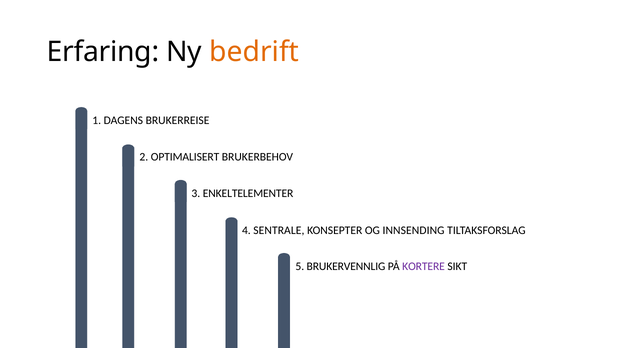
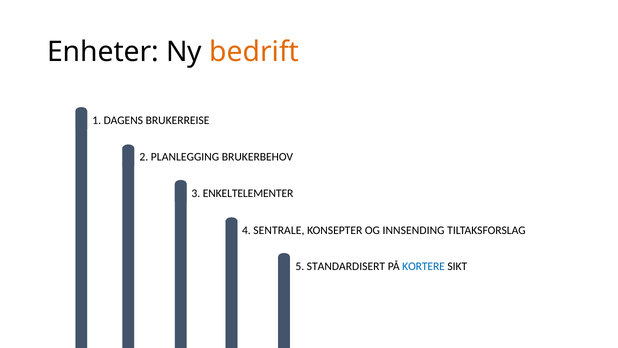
Erfaring: Erfaring -> Enheter
OPTIMALISERT: OPTIMALISERT -> PLANLEGGING
BRUKERVENNLIG: BRUKERVENNLIG -> STANDARDISERT
KORTERE colour: purple -> blue
